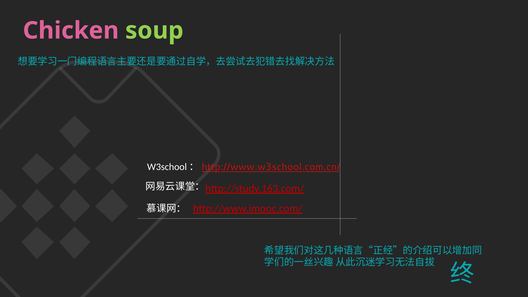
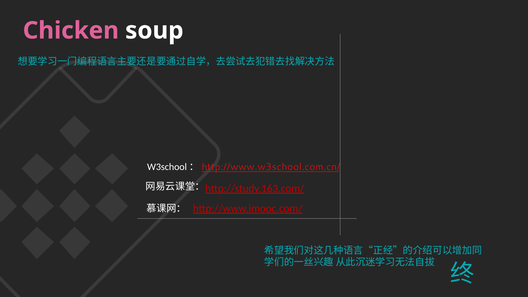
soup colour: light green -> white
